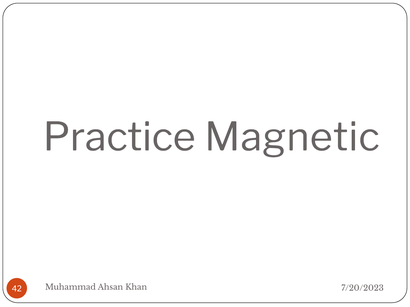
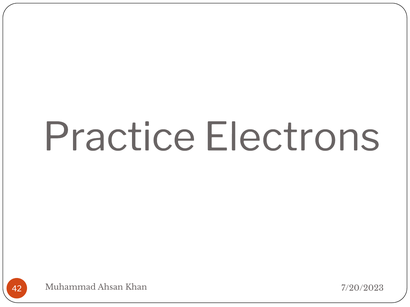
Magnetic: Magnetic -> Electrons
